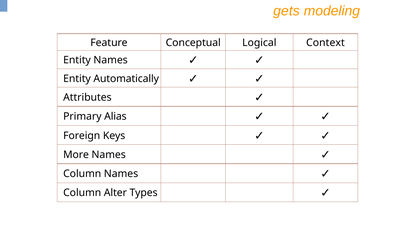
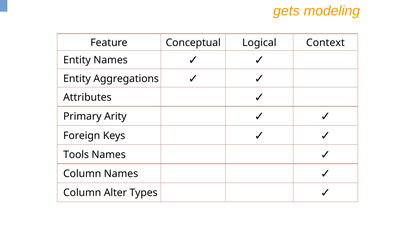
Automatically: Automatically -> Aggregations
Alias: Alias -> Arity
More: More -> Tools
